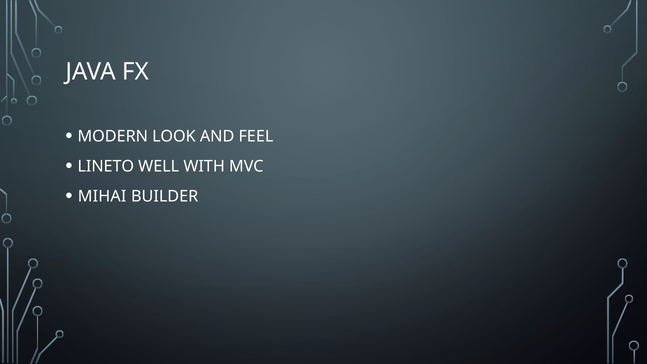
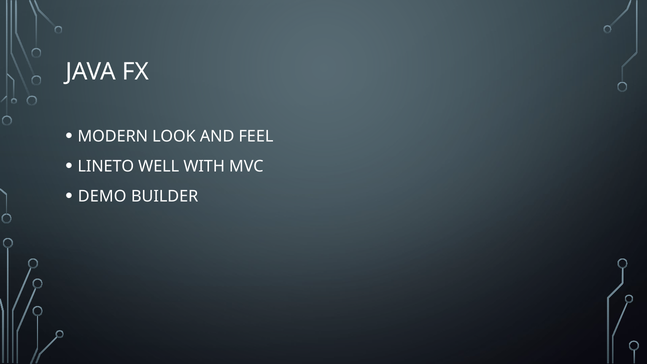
MIHAI: MIHAI -> DEMO
